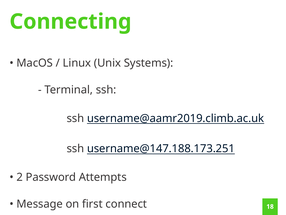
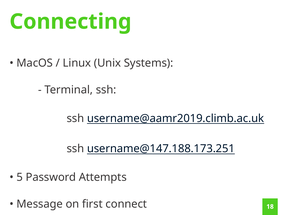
2: 2 -> 5
